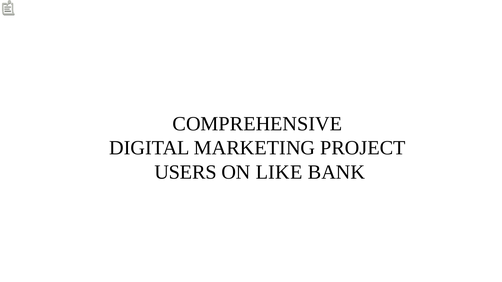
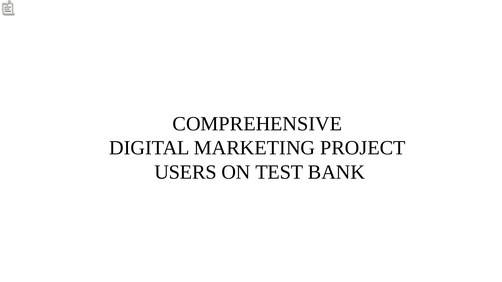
LIKE: LIKE -> TEST
